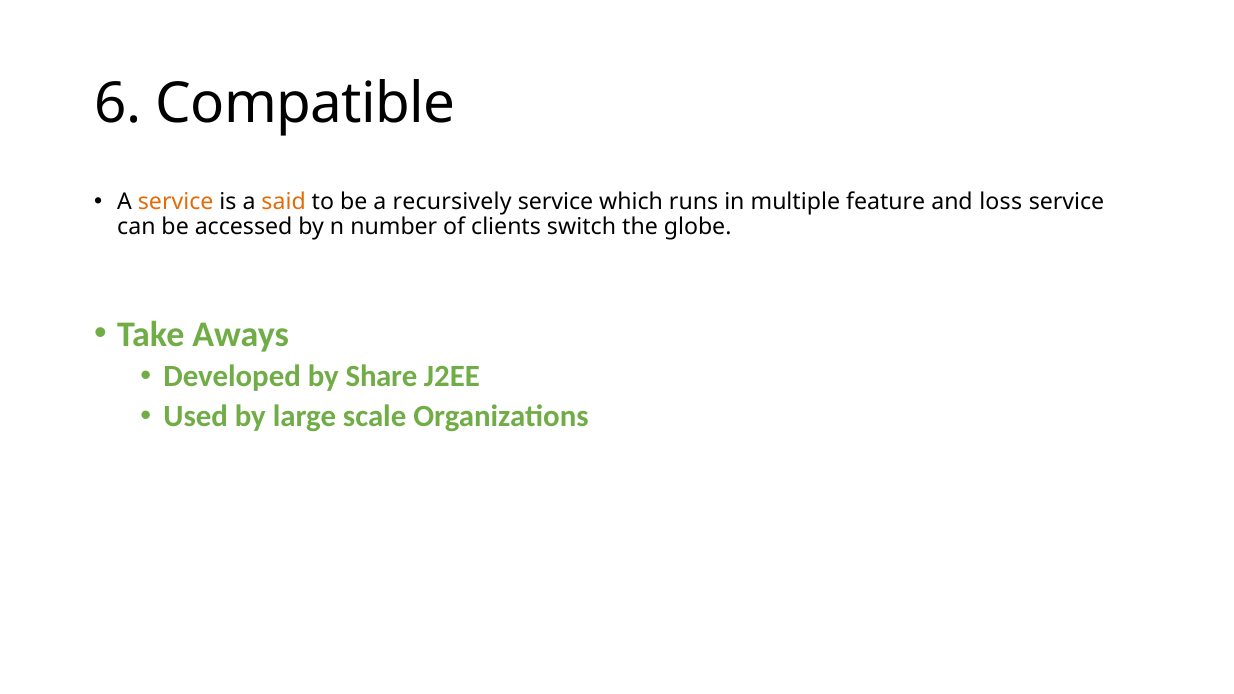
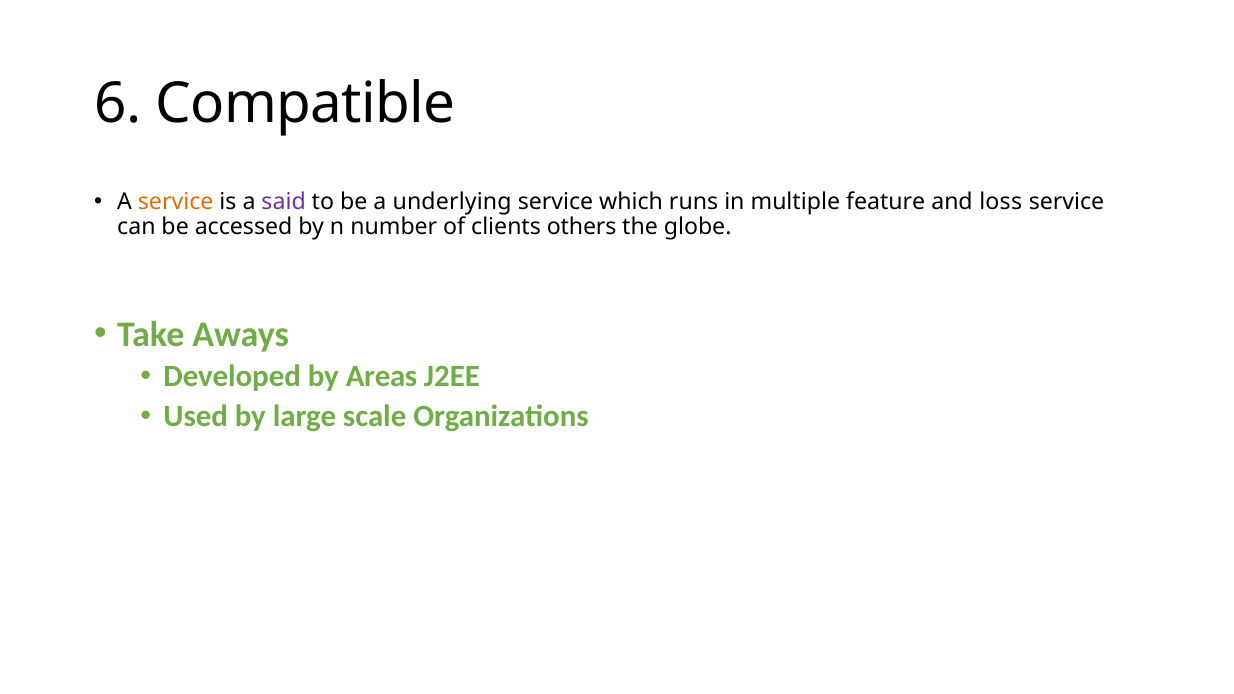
said colour: orange -> purple
recursively: recursively -> underlying
switch: switch -> others
Share: Share -> Areas
